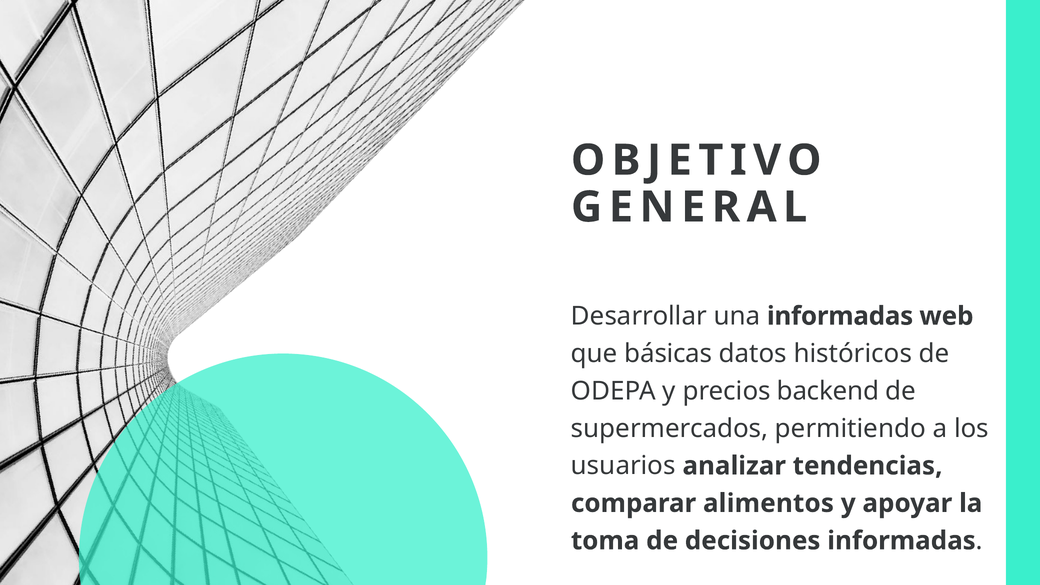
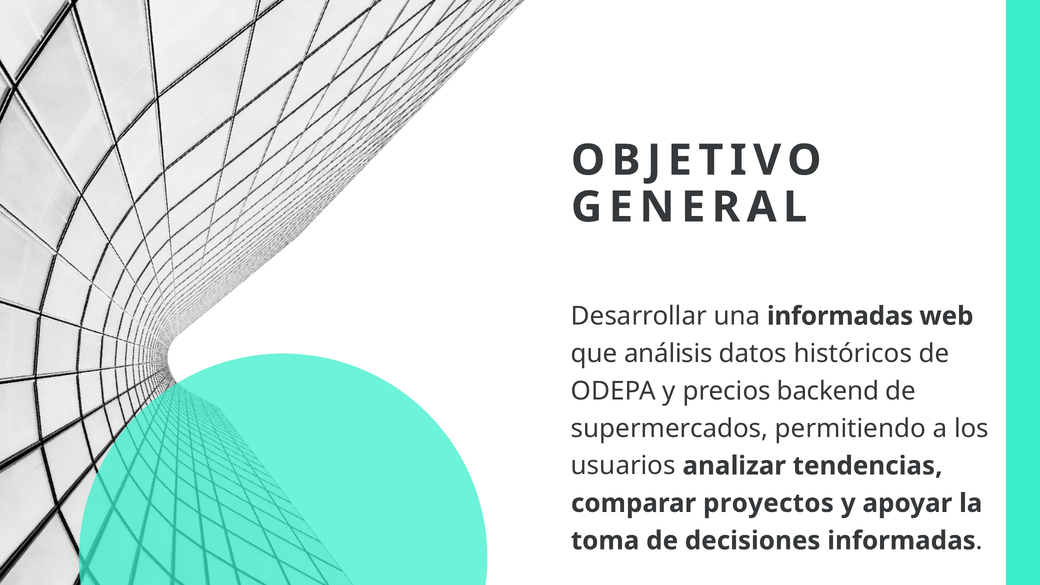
básicas: básicas -> análisis
alimentos: alimentos -> proyectos
